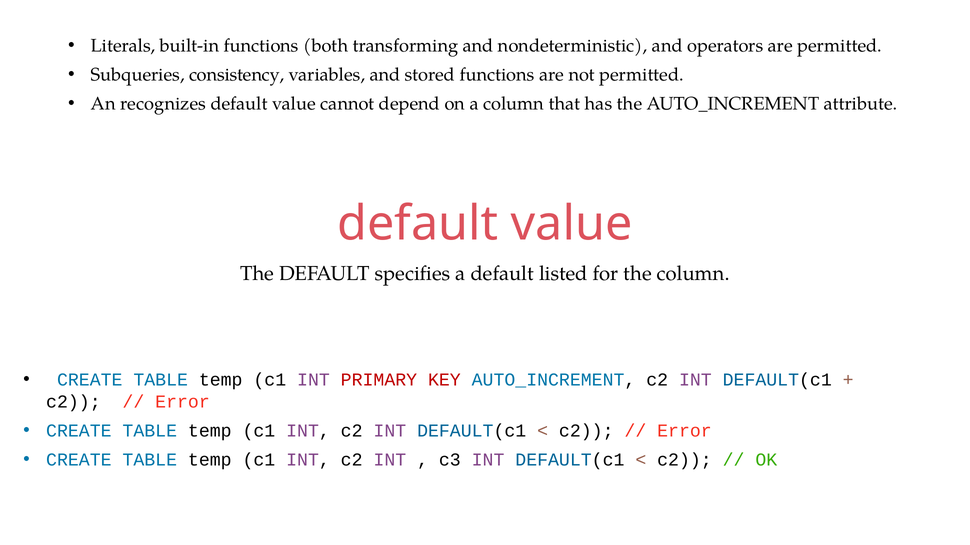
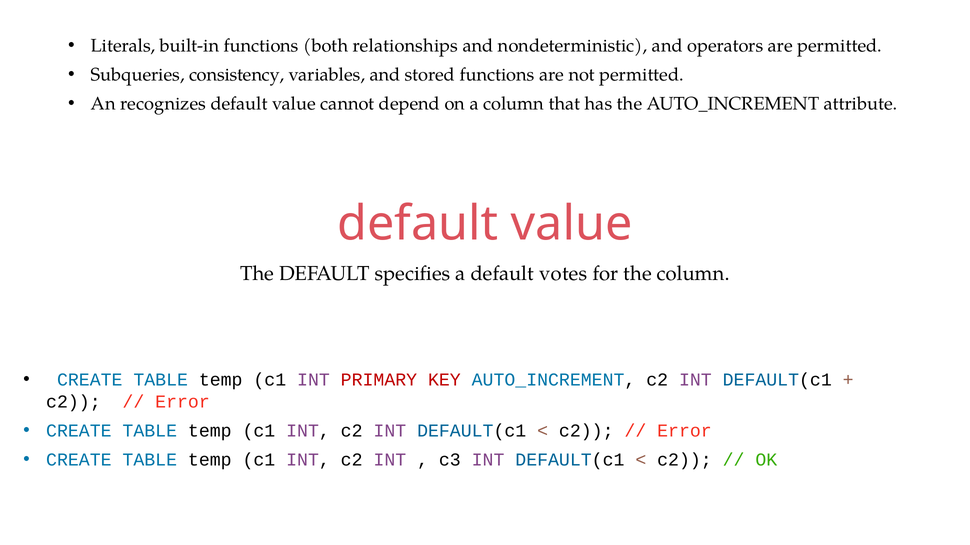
transforming: transforming -> relationships
listed: listed -> votes
